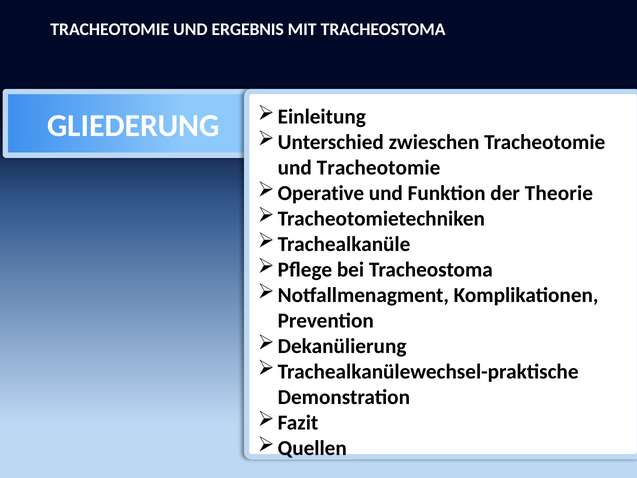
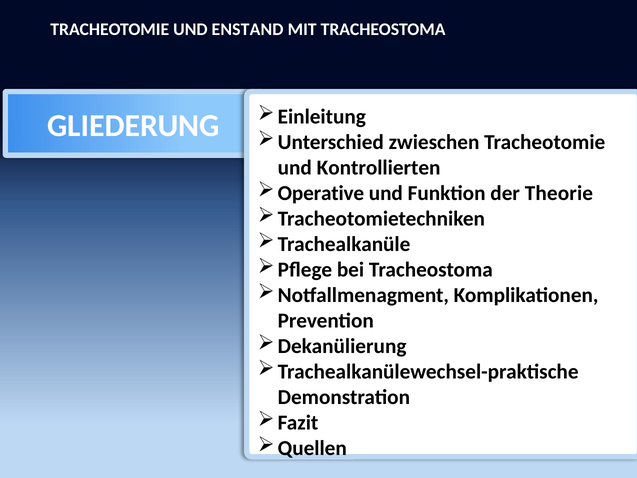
ERGEBNIS: ERGEBNIS -> ENSTAND
und Tracheotomie: Tracheotomie -> Kontrollierten
